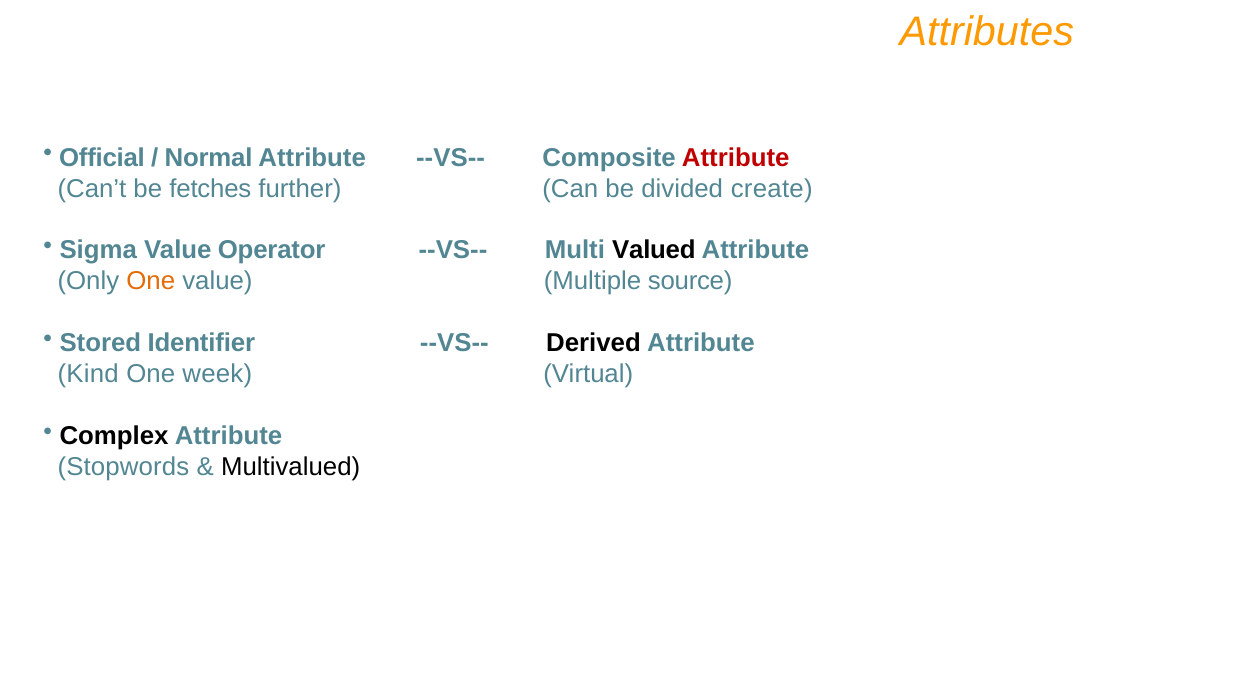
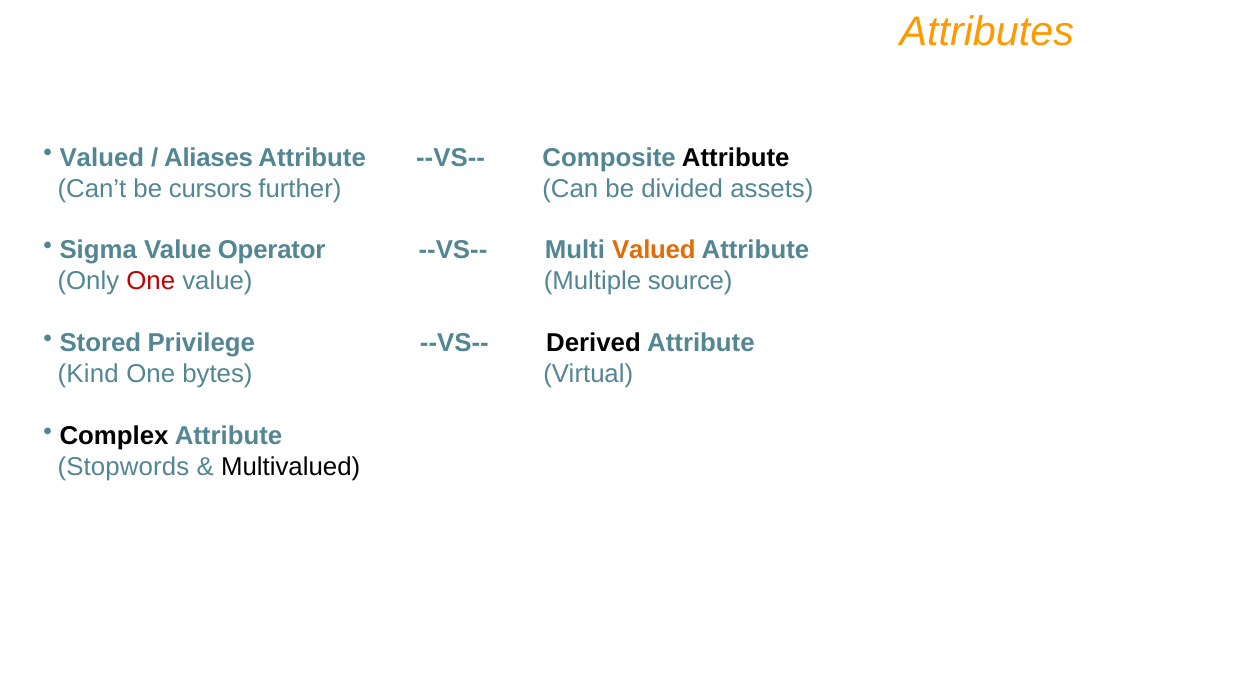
Official at (102, 158): Official -> Valued
Normal: Normal -> Aliases
Attribute at (736, 158) colour: red -> black
fetches: fetches -> cursors
create: create -> assets
Valued at (654, 251) colour: black -> orange
One at (151, 282) colour: orange -> red
Identifier: Identifier -> Privilege
week: week -> bytes
